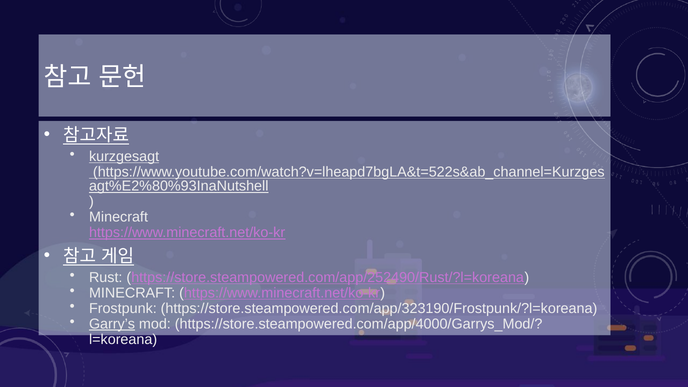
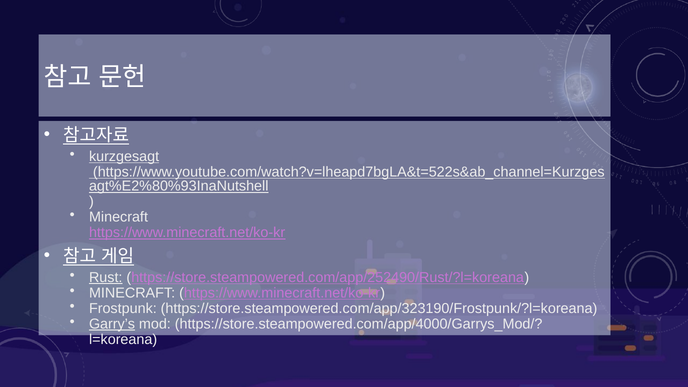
Rust underline: none -> present
